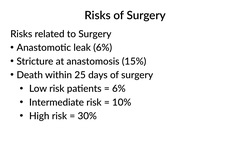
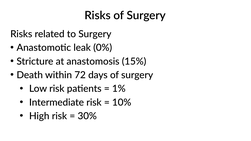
leak 6%: 6% -> 0%
25: 25 -> 72
6% at (119, 89): 6% -> 1%
